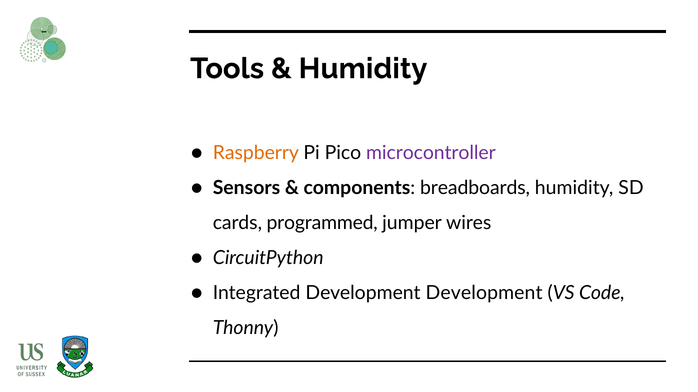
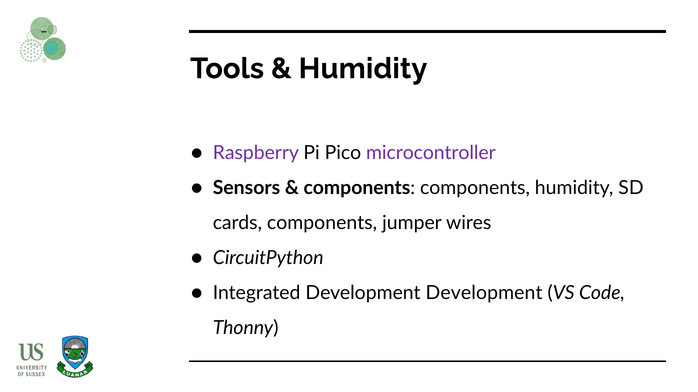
Raspberry colour: orange -> purple
components breadboards: breadboards -> components
cards programmed: programmed -> components
